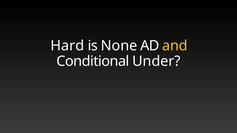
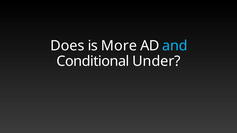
Hard: Hard -> Does
None: None -> More
and colour: yellow -> light blue
